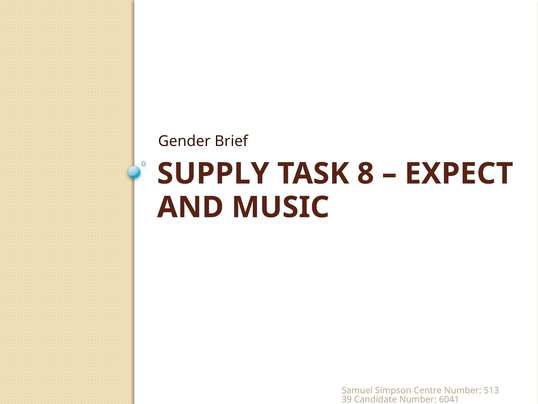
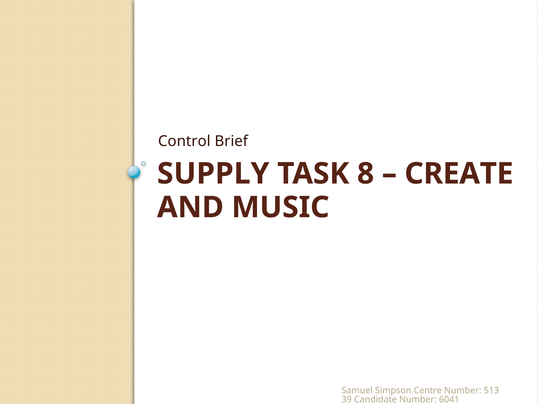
Gender: Gender -> Control
EXPECT: EXPECT -> CREATE
